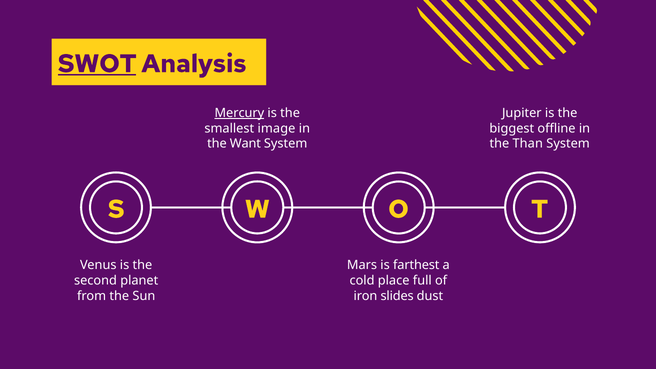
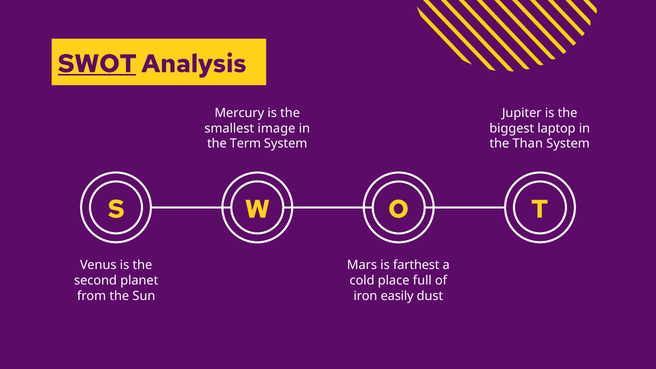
Mercury underline: present -> none
offline: offline -> laptop
Want: Want -> Term
slides: slides -> easily
